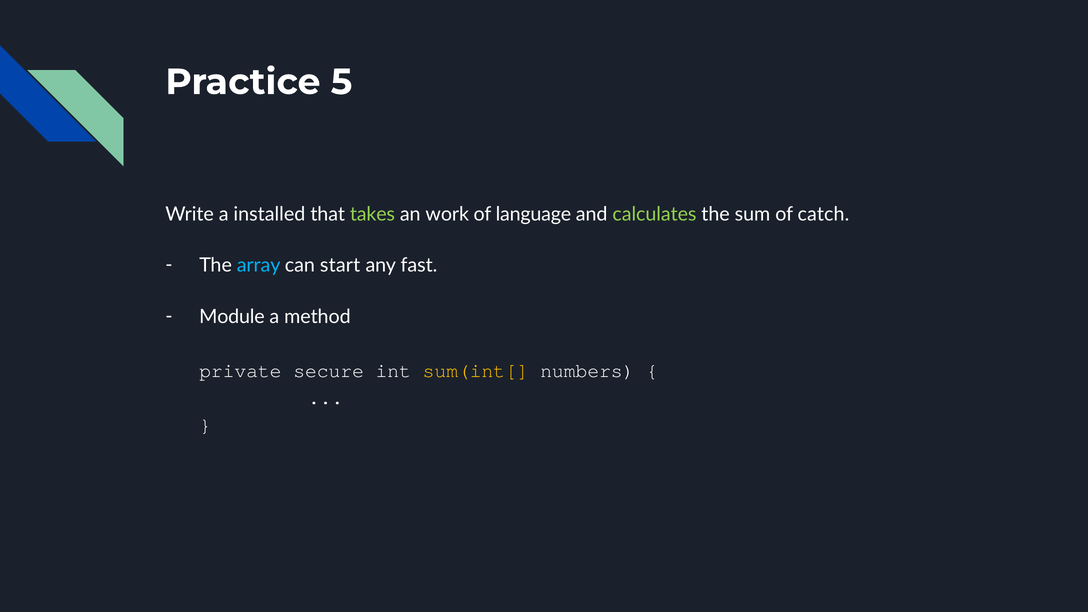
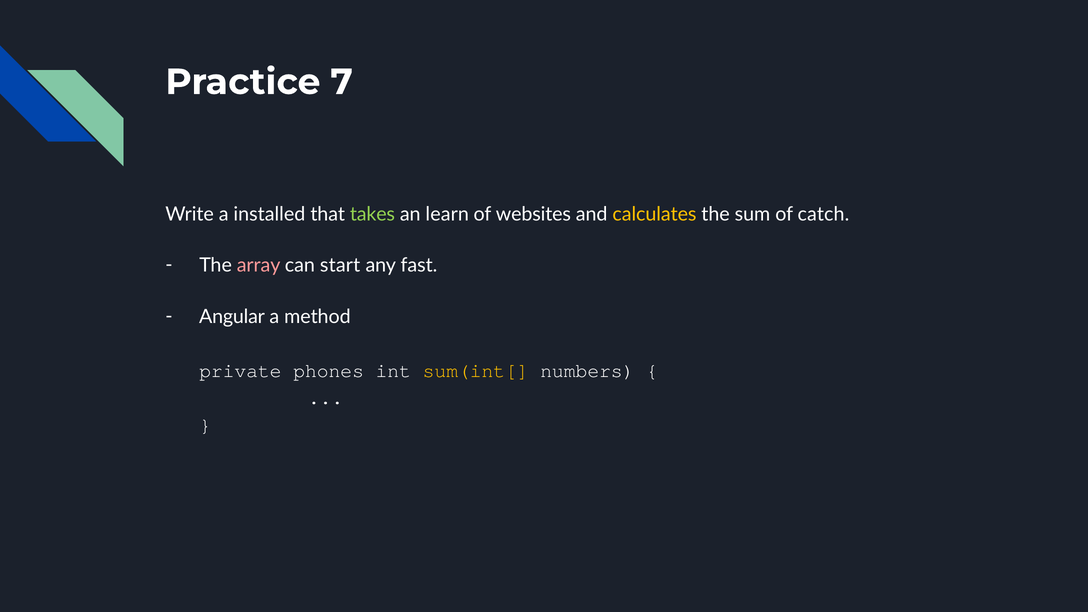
5: 5 -> 7
work: work -> learn
language: language -> websites
calculates colour: light green -> yellow
array colour: light blue -> pink
Module: Module -> Angular
secure: secure -> phones
